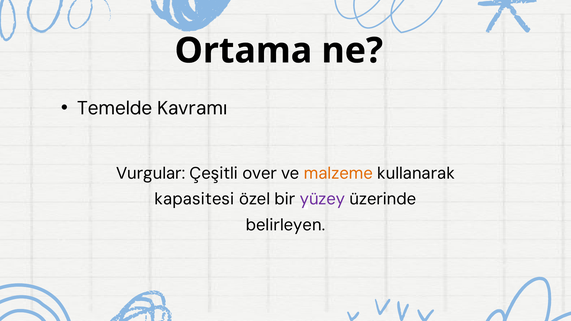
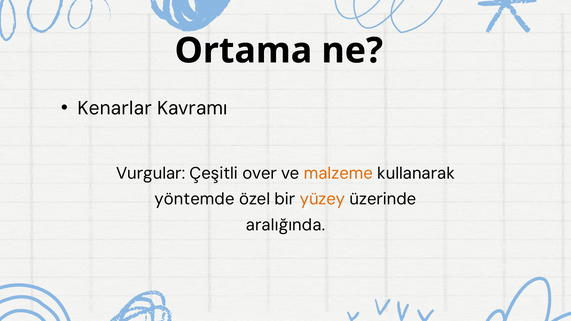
Temelde: Temelde -> Kenarlar
kapasitesi: kapasitesi -> yöntemde
yüzey colour: purple -> orange
belirleyen: belirleyen -> aralığında
